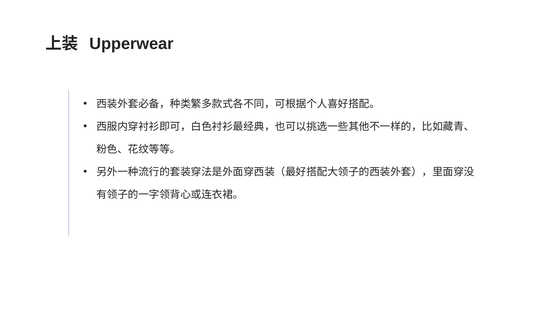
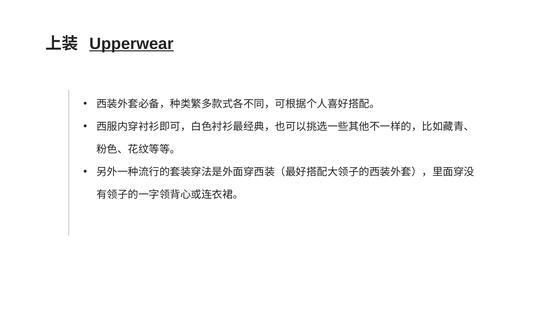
Upperwear underline: none -> present
